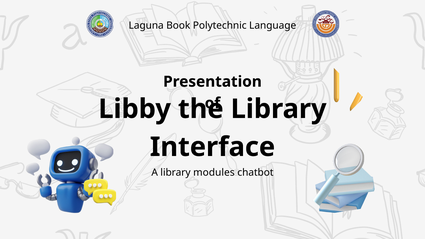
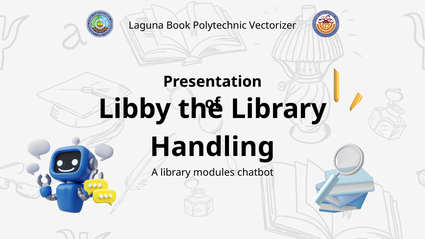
Language: Language -> Vectorizer
Interface: Interface -> Handling
